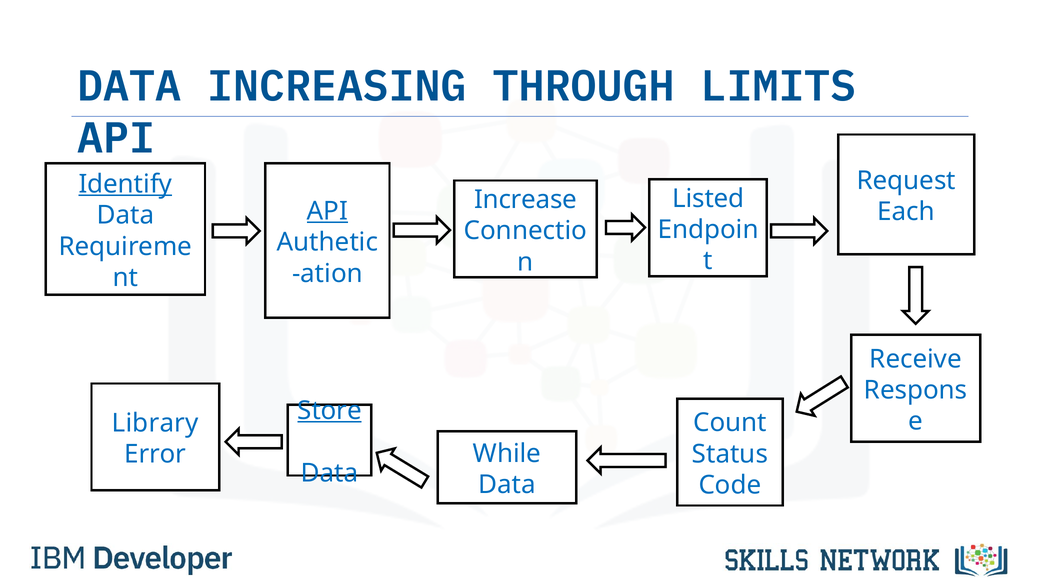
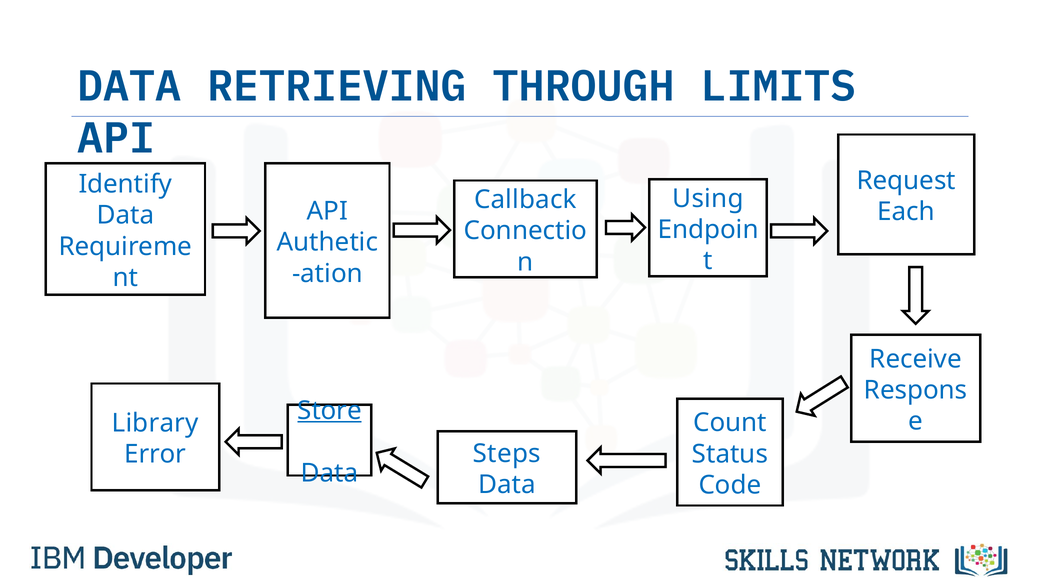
INCREASING: INCREASING -> RETRIEVING
Identify underline: present -> none
Listed: Listed -> Using
Increase: Increase -> Callback
API at (327, 211) underline: present -> none
While: While -> Steps
